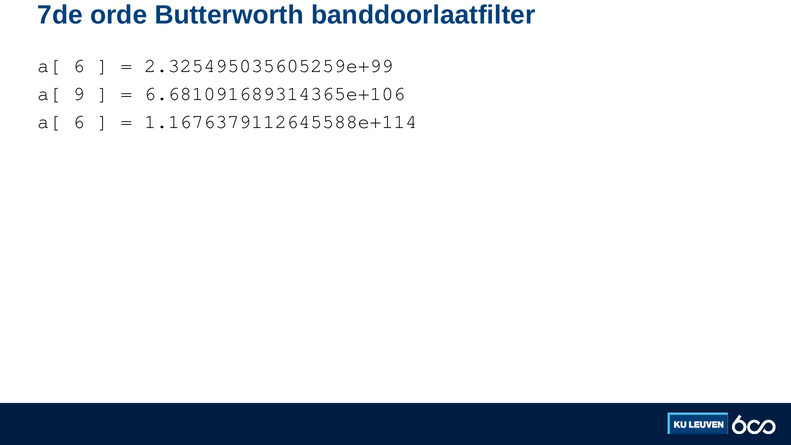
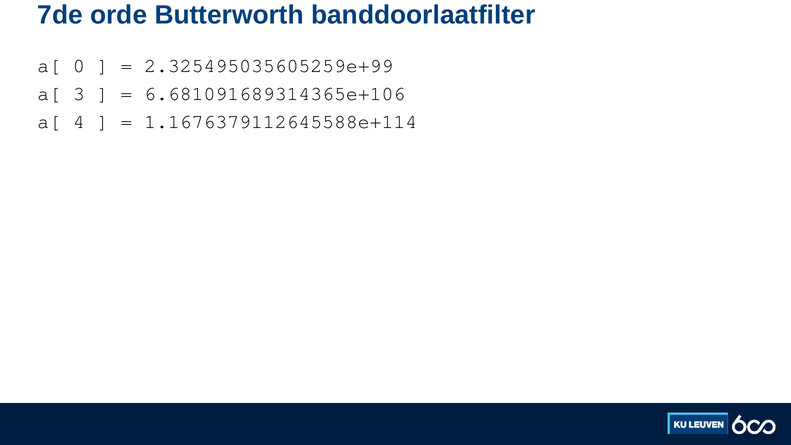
6 at (79, 66): 6 -> 0
9: 9 -> 3
6 at (79, 122): 6 -> 4
